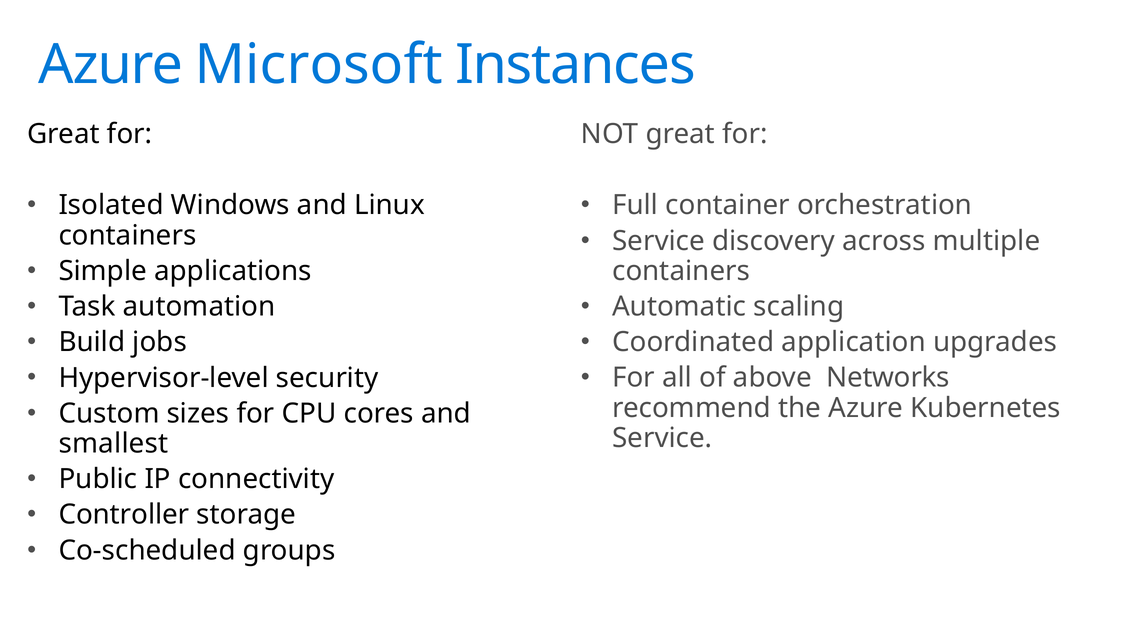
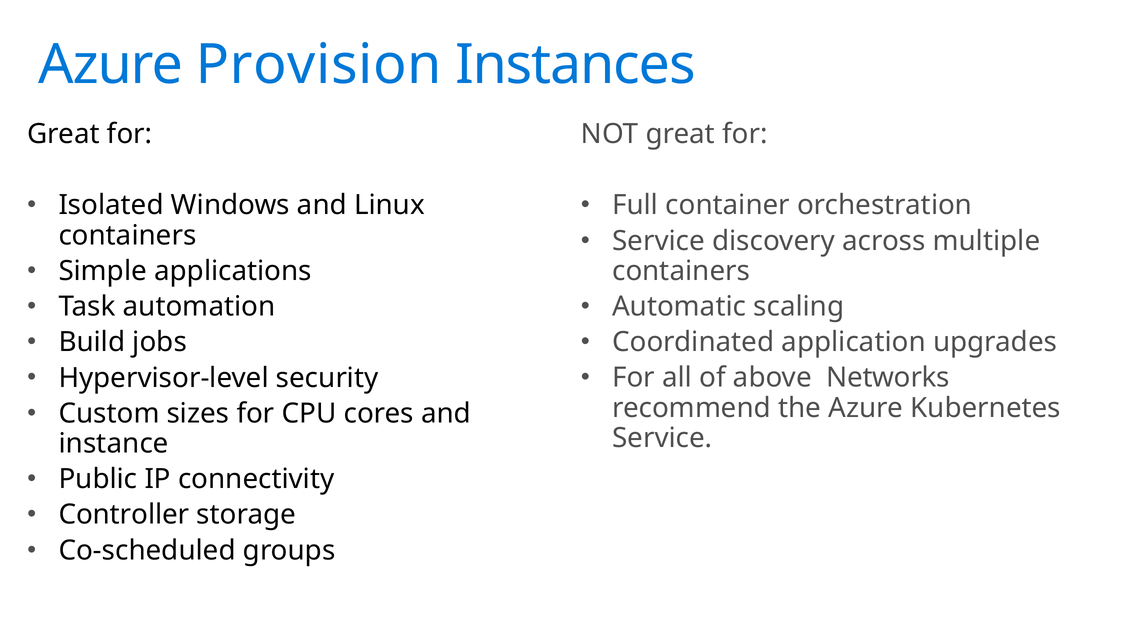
Microsoft: Microsoft -> Provision
smallest: smallest -> instance
